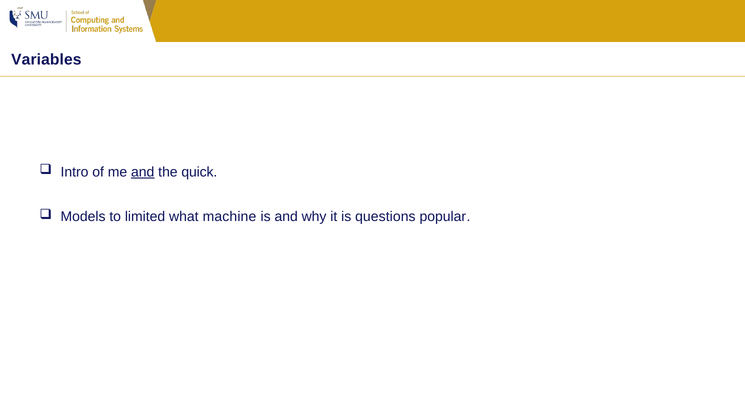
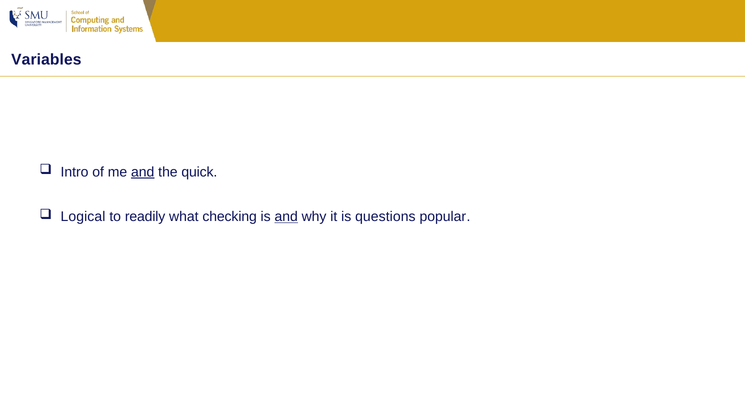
Models: Models -> Logical
limited: limited -> readily
machine: machine -> checking
and at (286, 217) underline: none -> present
